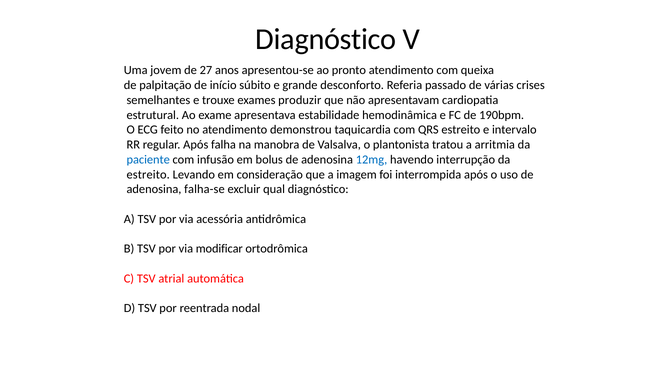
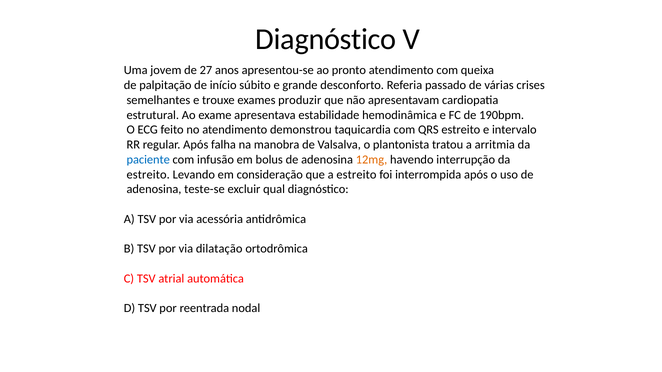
12mg colour: blue -> orange
a imagem: imagem -> estreito
falha-se: falha-se -> teste-se
modificar: modificar -> dilatação
